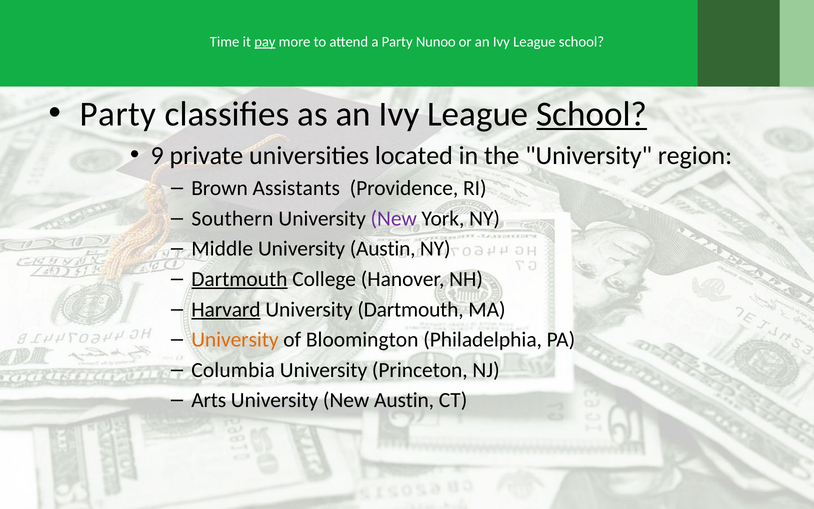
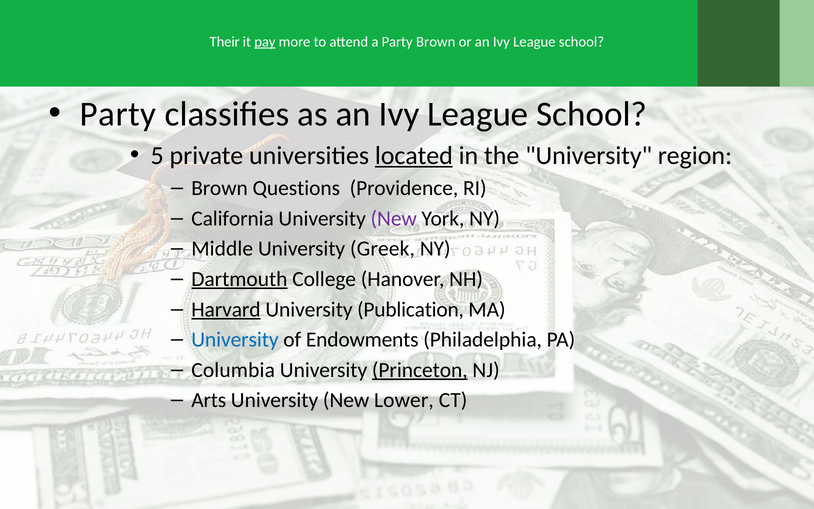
Time: Time -> Their
Party Nunoo: Nunoo -> Brown
School at (592, 114) underline: present -> none
9: 9 -> 5
located underline: none -> present
Assistants: Assistants -> Questions
Southern: Southern -> California
University Austin: Austin -> Greek
University Dartmouth: Dartmouth -> Publication
University at (235, 340) colour: orange -> blue
Bloomington: Bloomington -> Endowments
Princeton underline: none -> present
New Austin: Austin -> Lower
